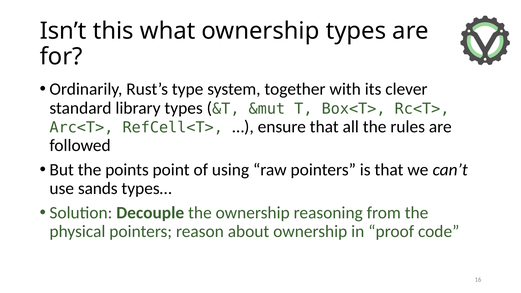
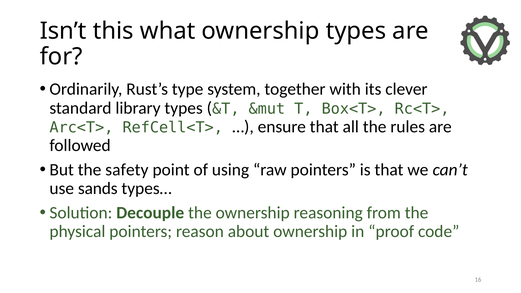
points: points -> safety
